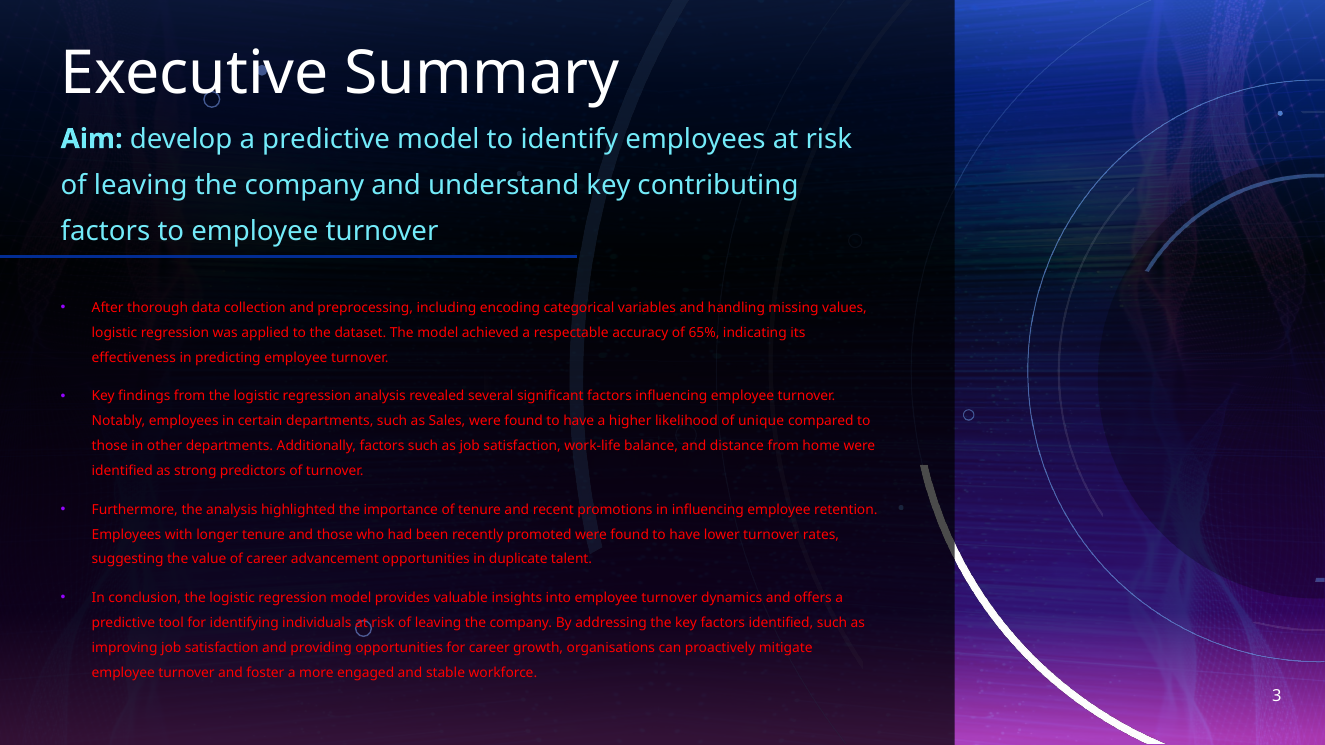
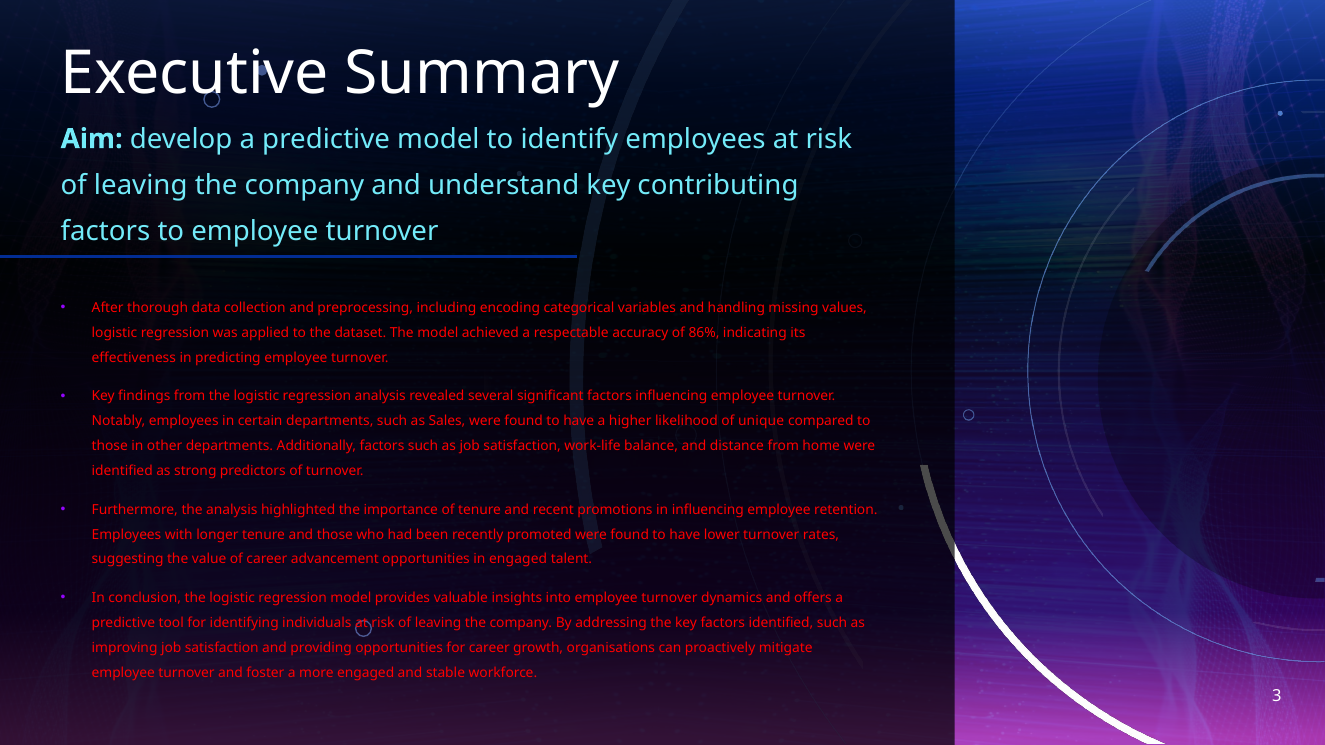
65%: 65% -> 86%
in duplicate: duplicate -> engaged
